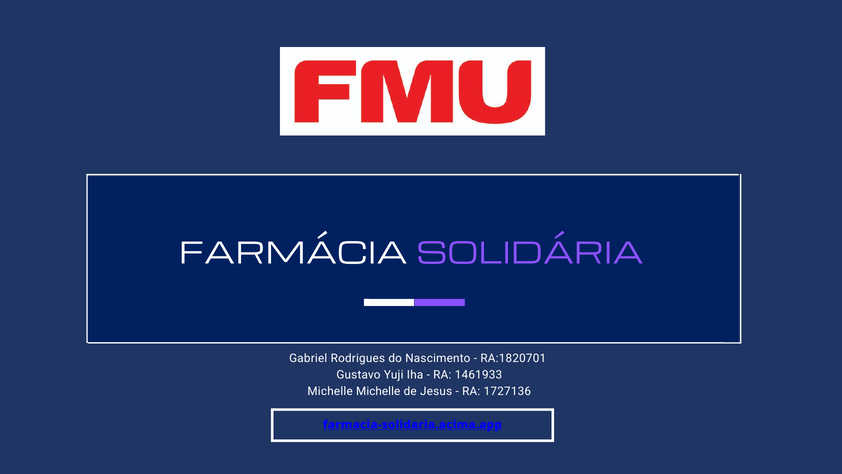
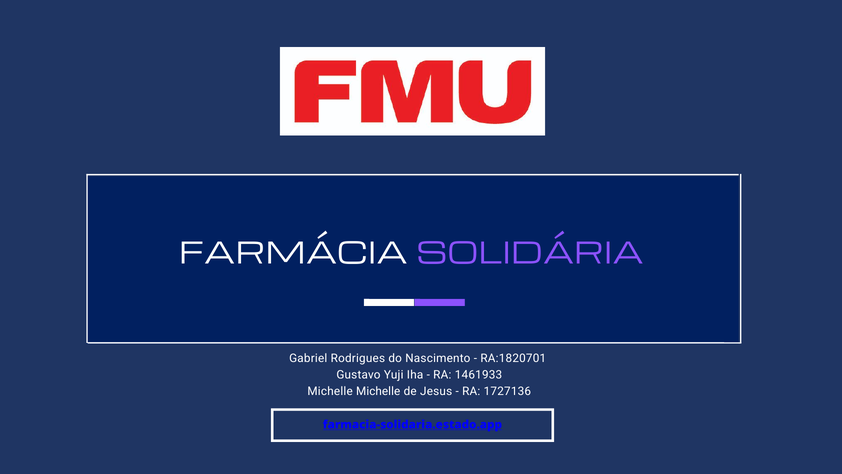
farmacia-solidaria.acima.app: farmacia-solidaria.acima.app -> farmacia-solidaria.estado.app
